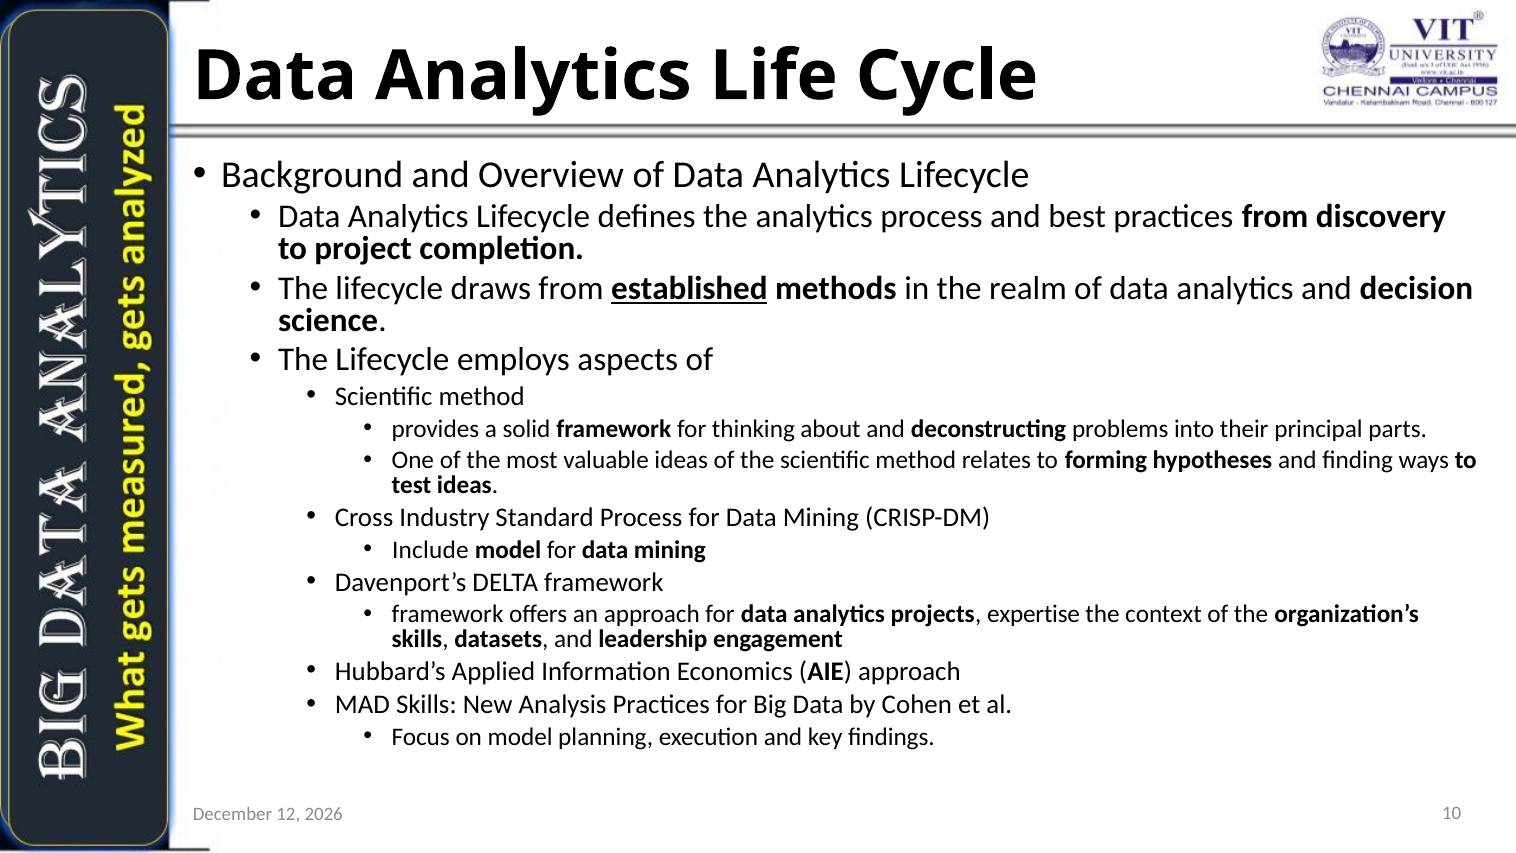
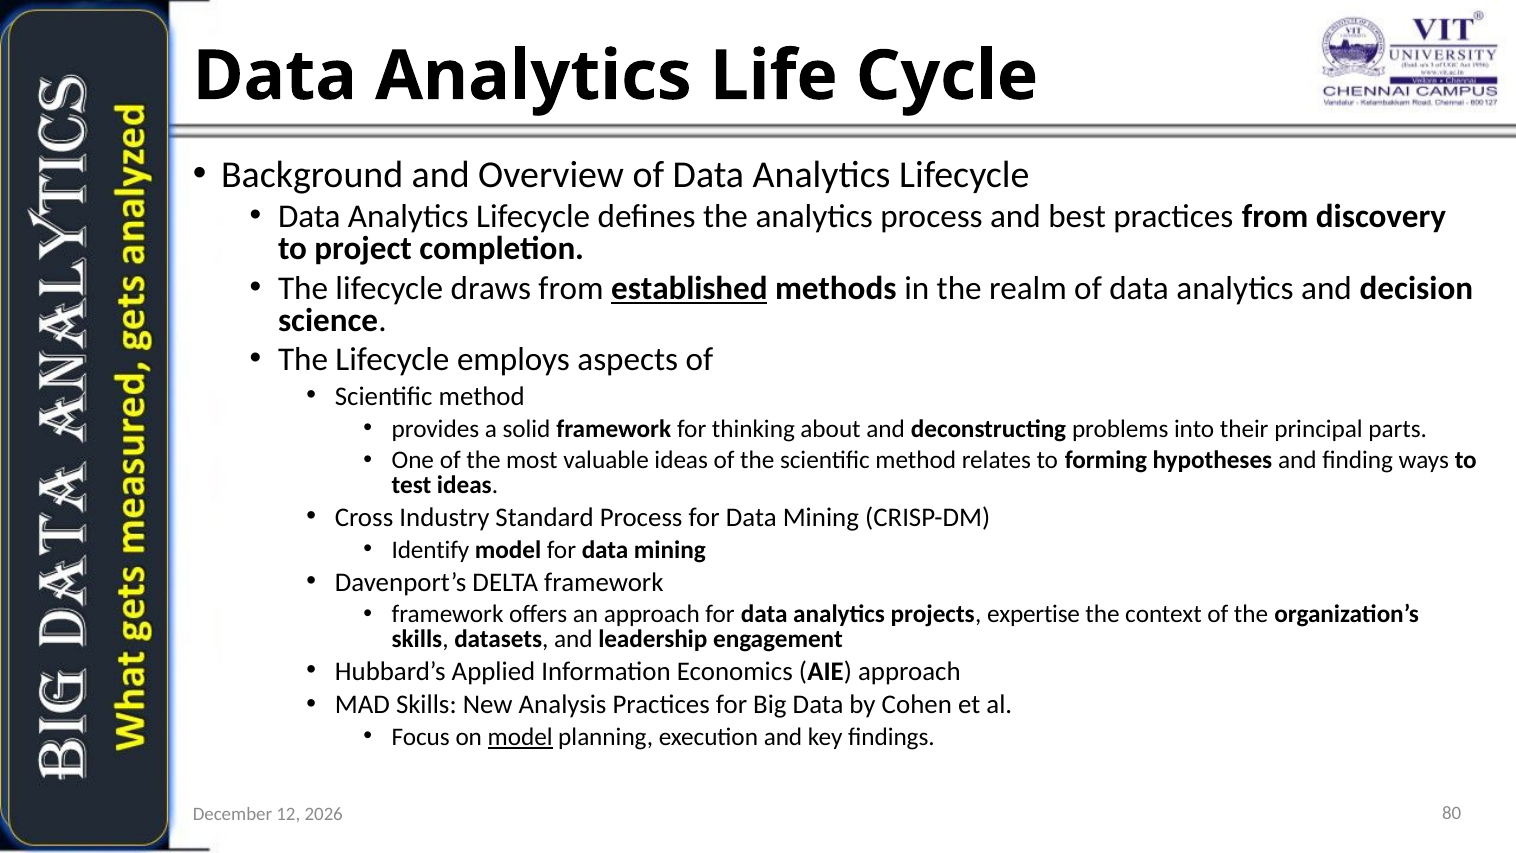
Include: Include -> Identify
model at (520, 737) underline: none -> present
10: 10 -> 80
